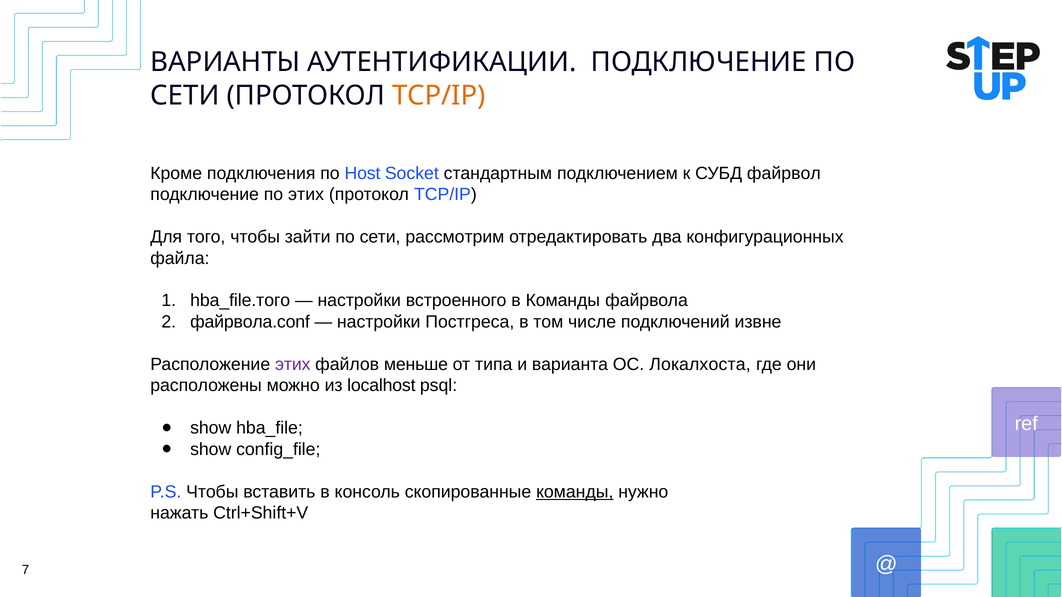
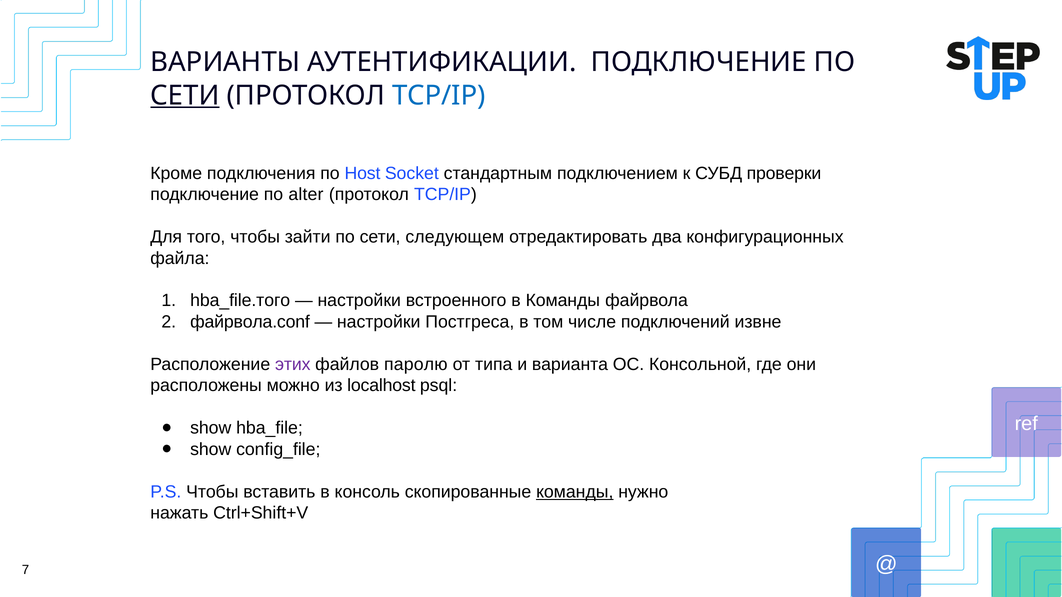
СЕТИ at (185, 95) underline: none -> present
TCP/IP at (439, 95) colour: orange -> blue
файрвол: файрвол -> проверки
по этих: этих -> alter
рассмотрим: рассмотрим -> следующем
меньше: меньше -> паролю
Локалхоста: Локалхоста -> Консольной
